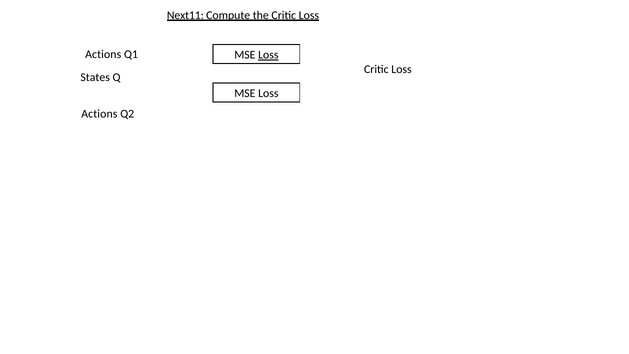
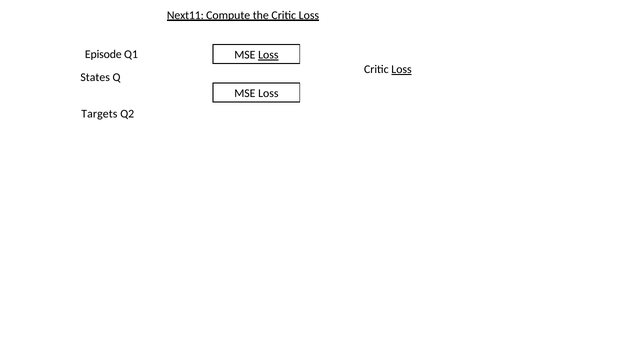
Actions at (103, 54): Actions -> Episode
Loss at (402, 69) underline: none -> present
Actions at (99, 114): Actions -> Targets
